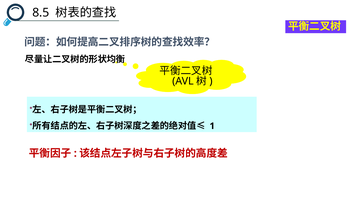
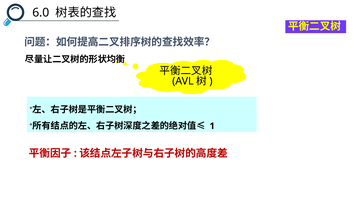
8.5: 8.5 -> 6.0
